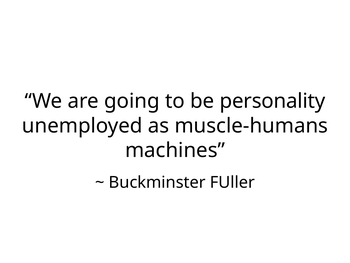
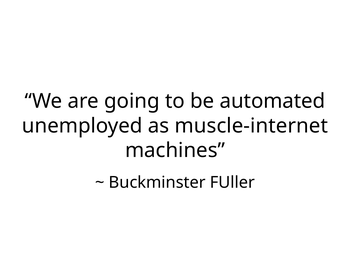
personality: personality -> automated
muscle-humans: muscle-humans -> muscle-internet
